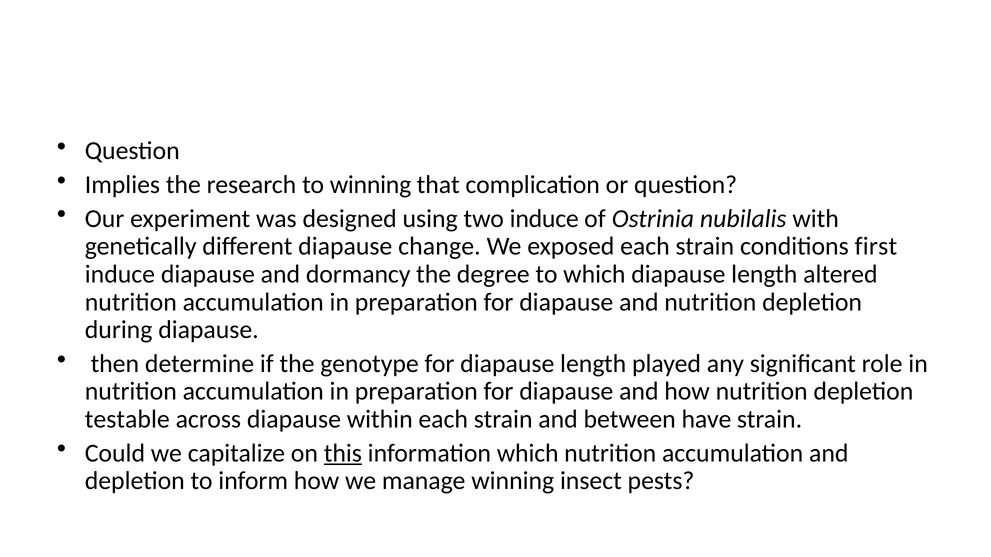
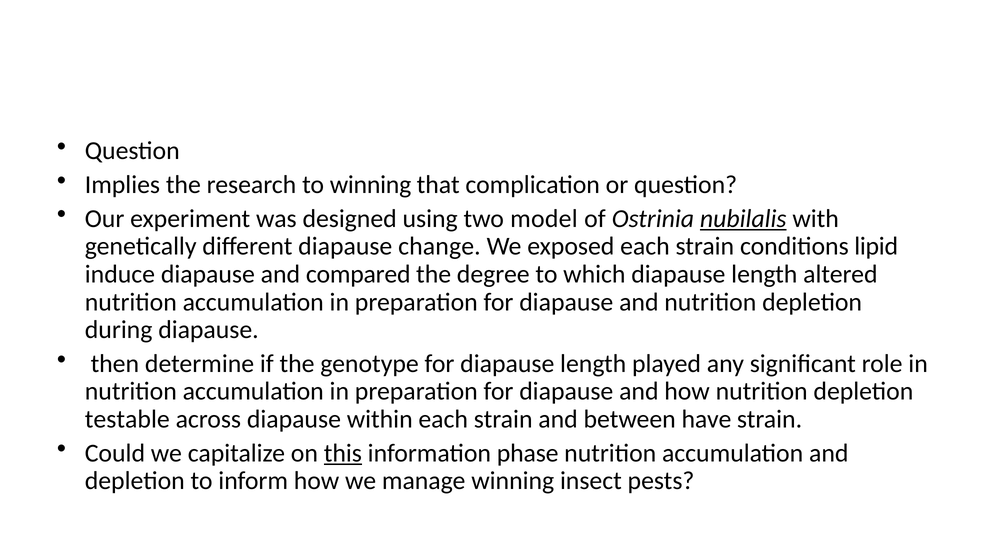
two induce: induce -> model
nubilalis underline: none -> present
first: first -> lipid
dormancy: dormancy -> compared
information which: which -> phase
